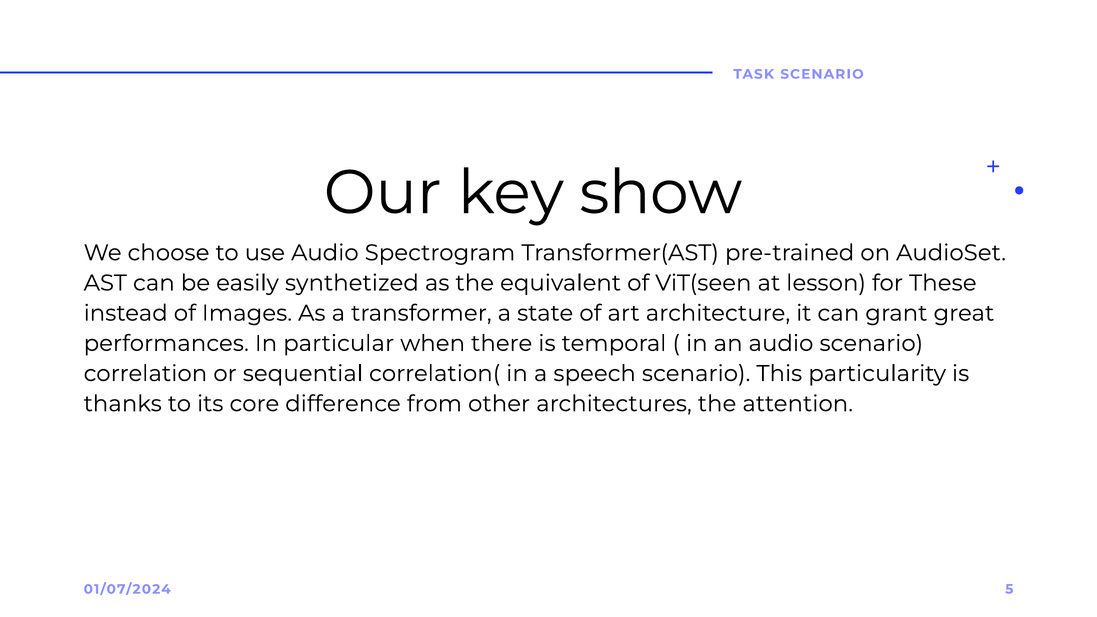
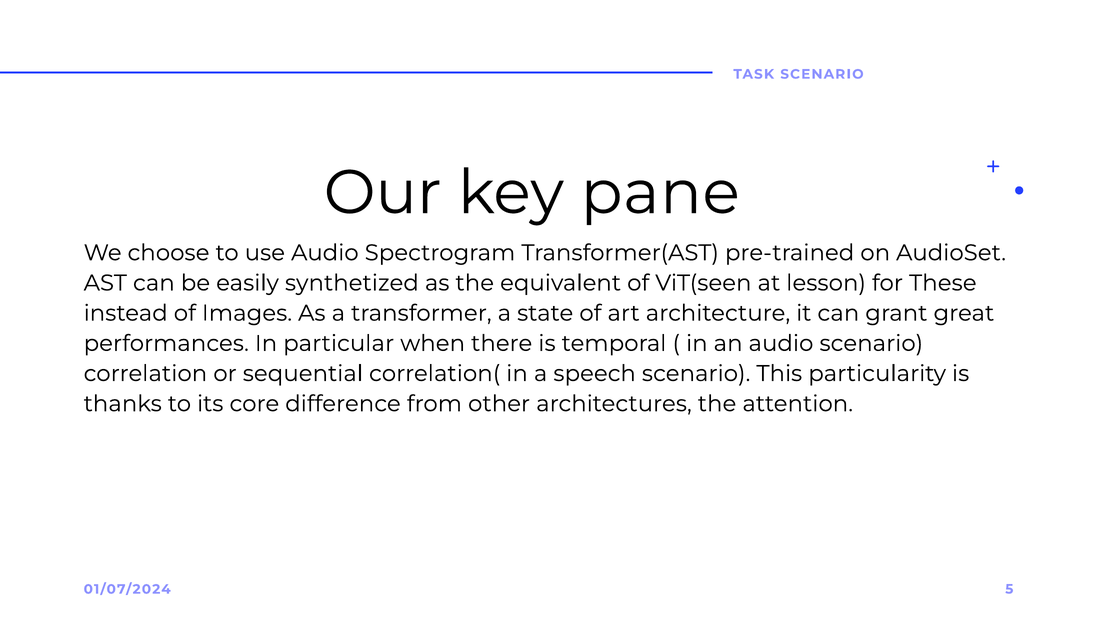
show: show -> pane
